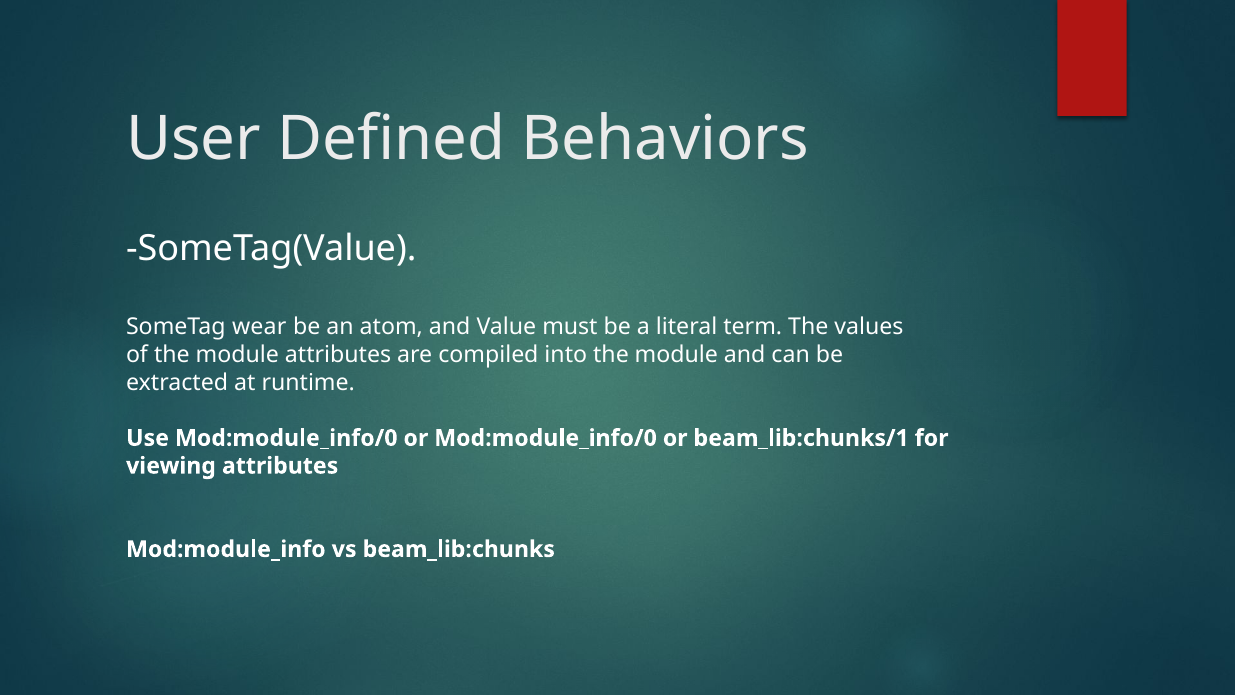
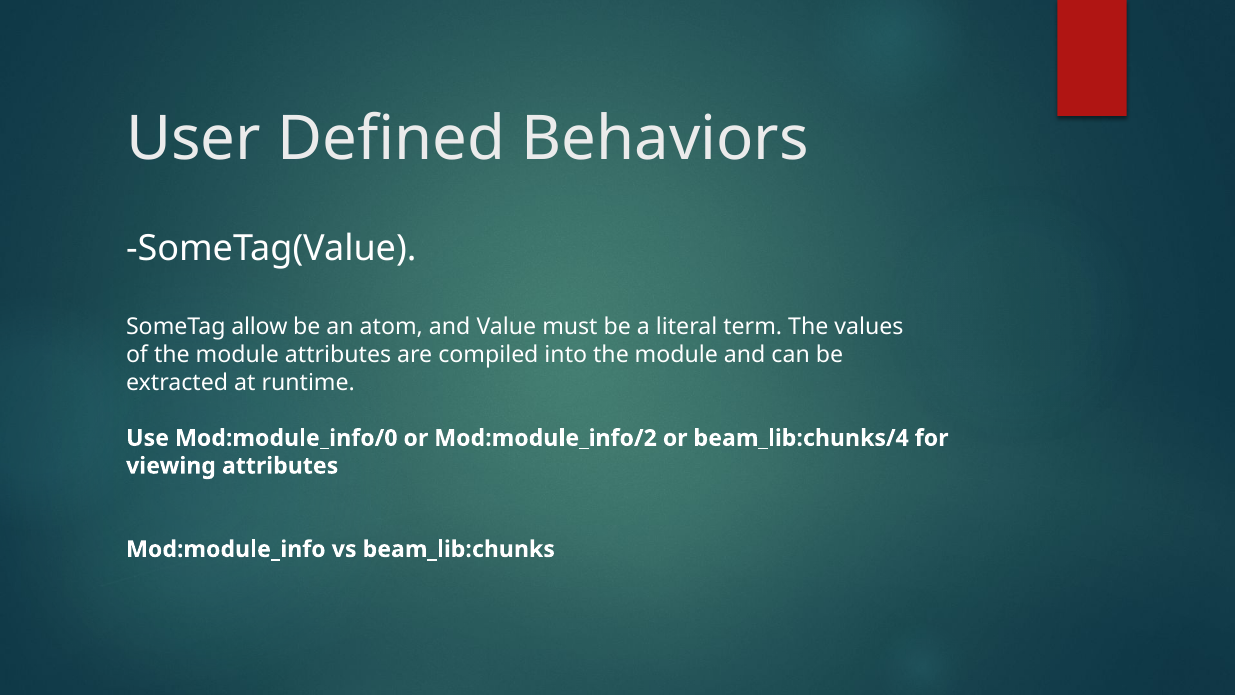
wear: wear -> allow
or Mod:module_info/0: Mod:module_info/0 -> Mod:module_info/2
beam_lib:chunks/1: beam_lib:chunks/1 -> beam_lib:chunks/4
